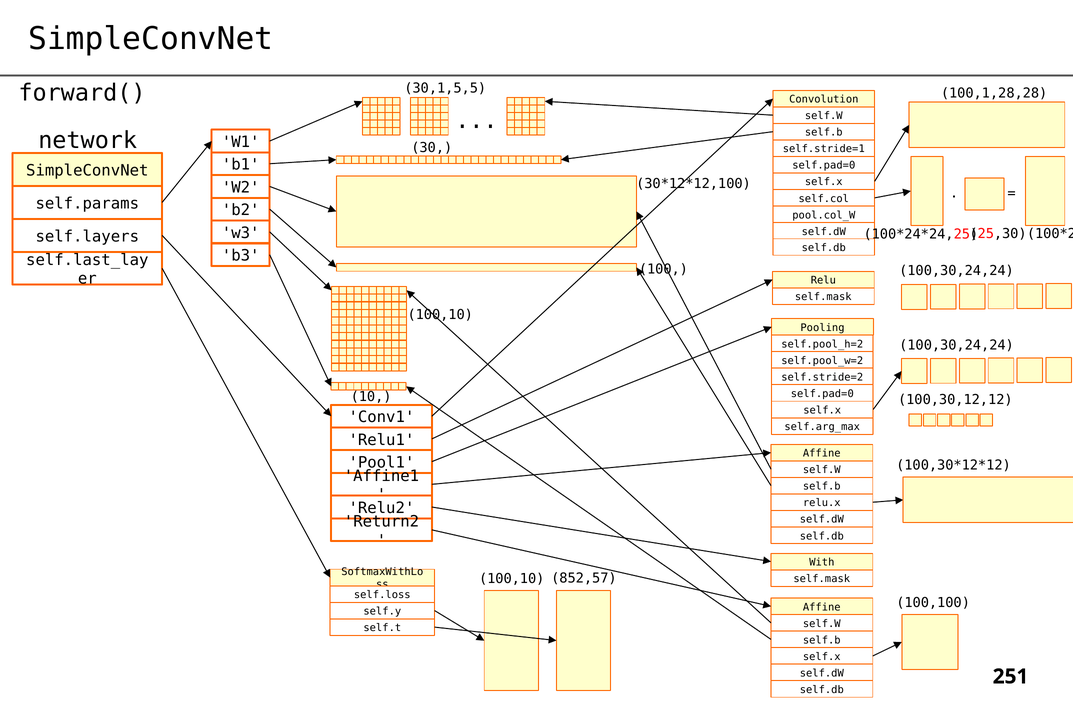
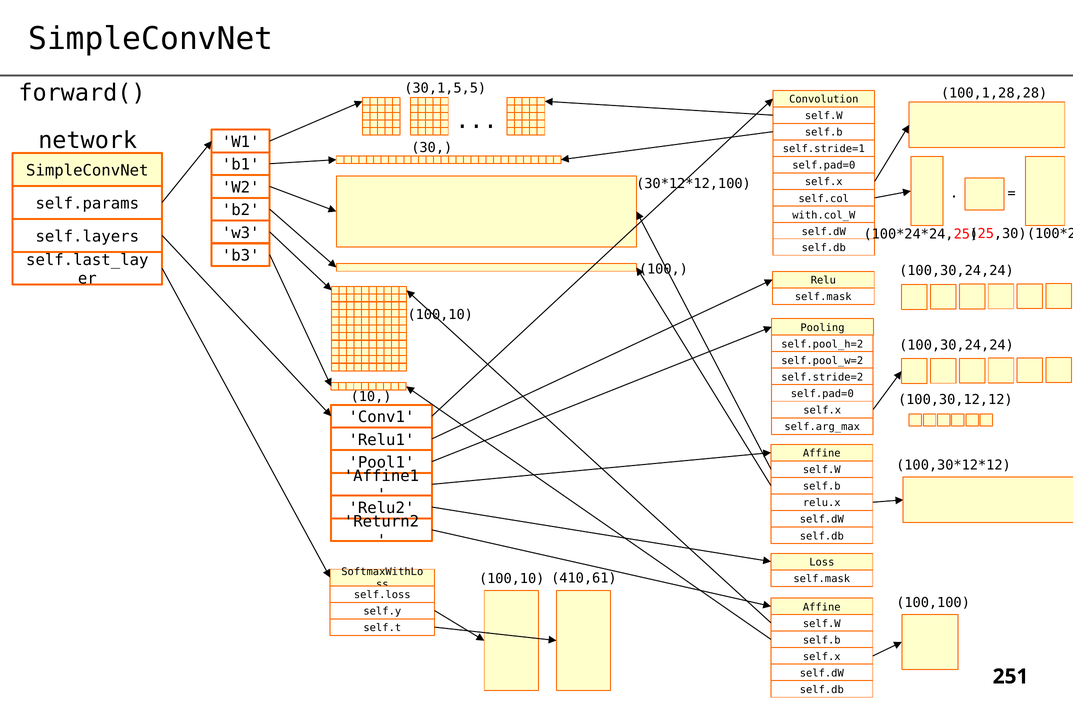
pool.col_W: pool.col_W -> with.col_W
With: With -> Loss
852,57: 852,57 -> 410,61
